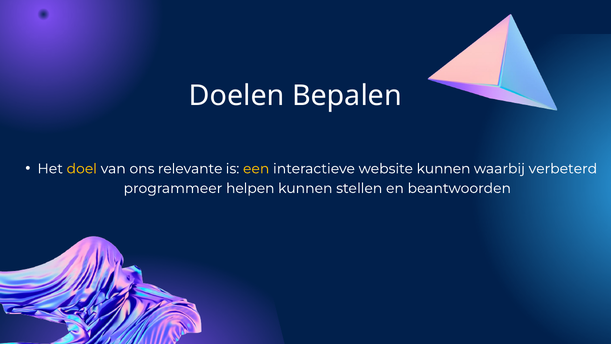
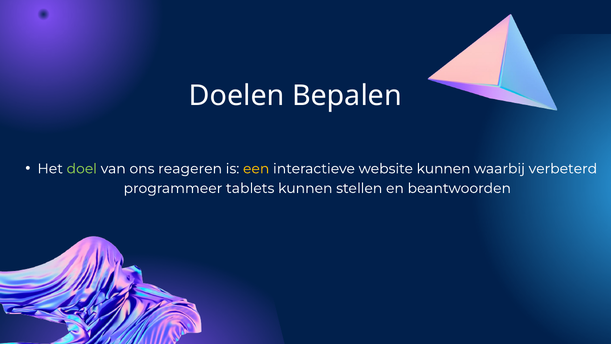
doel colour: yellow -> light green
relevante: relevante -> reageren
helpen: helpen -> tablets
